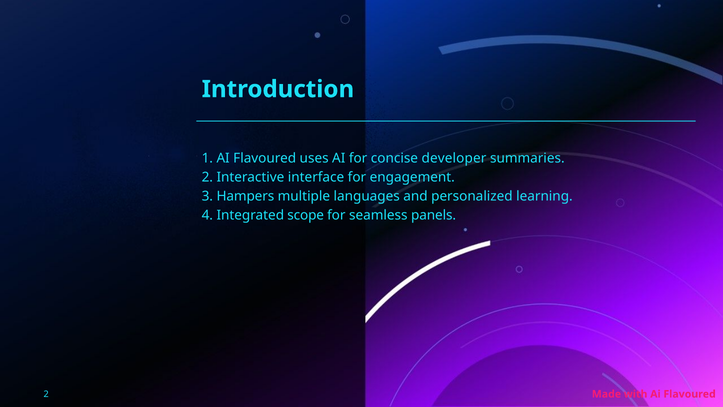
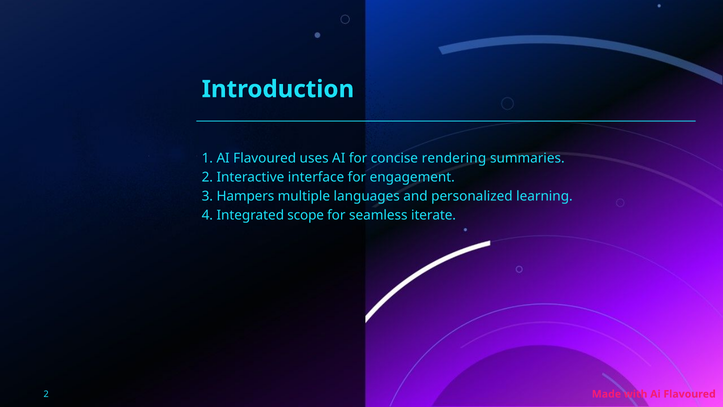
developer: developer -> rendering
panels: panels -> iterate
